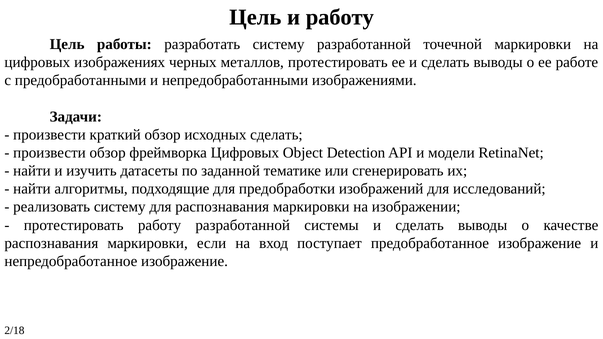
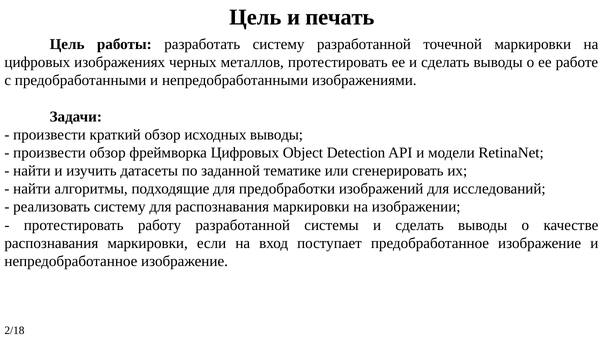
и работу: работу -> печать
исходных сделать: сделать -> выводы
